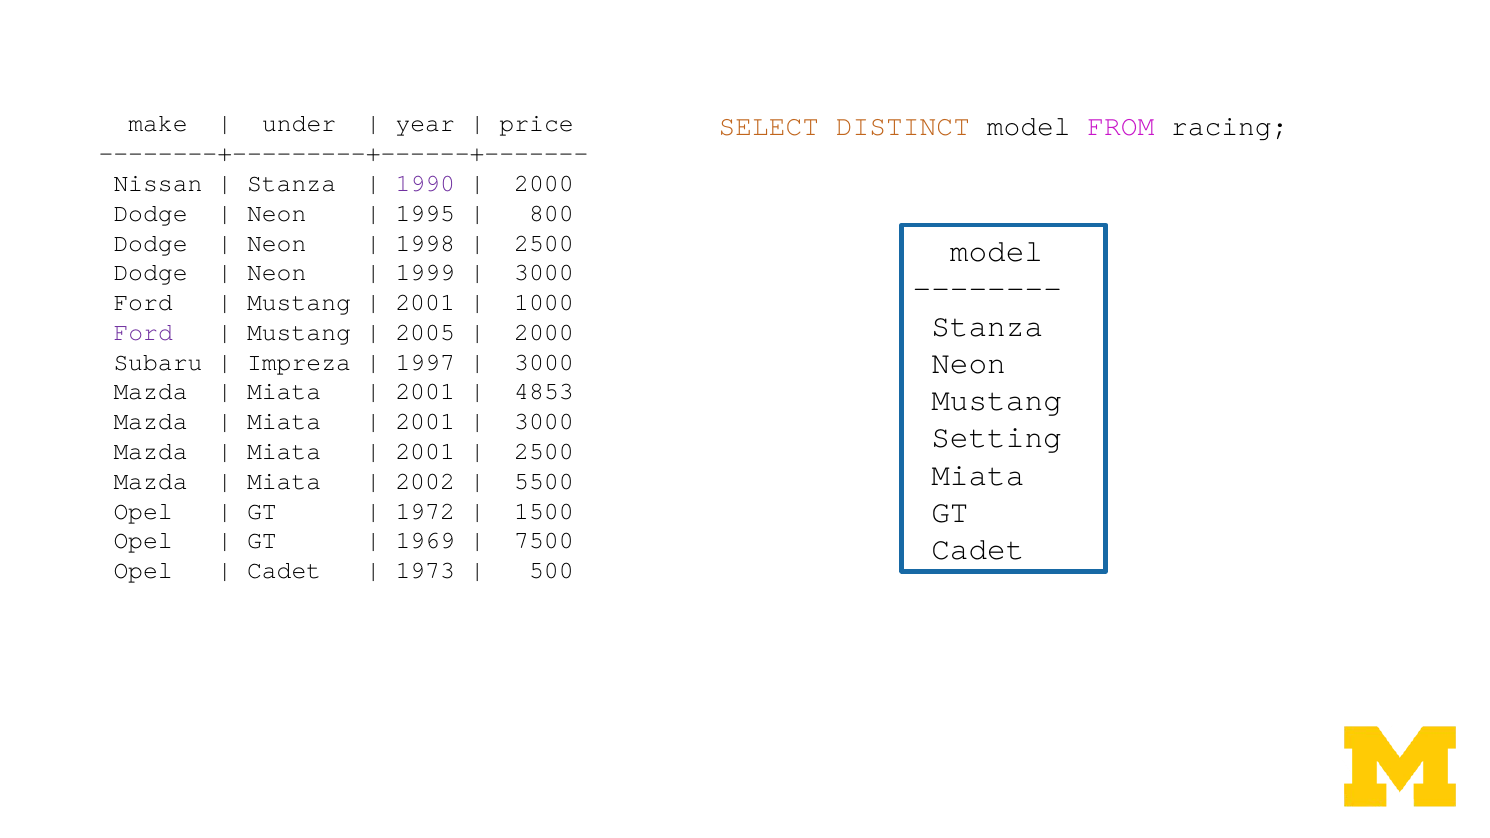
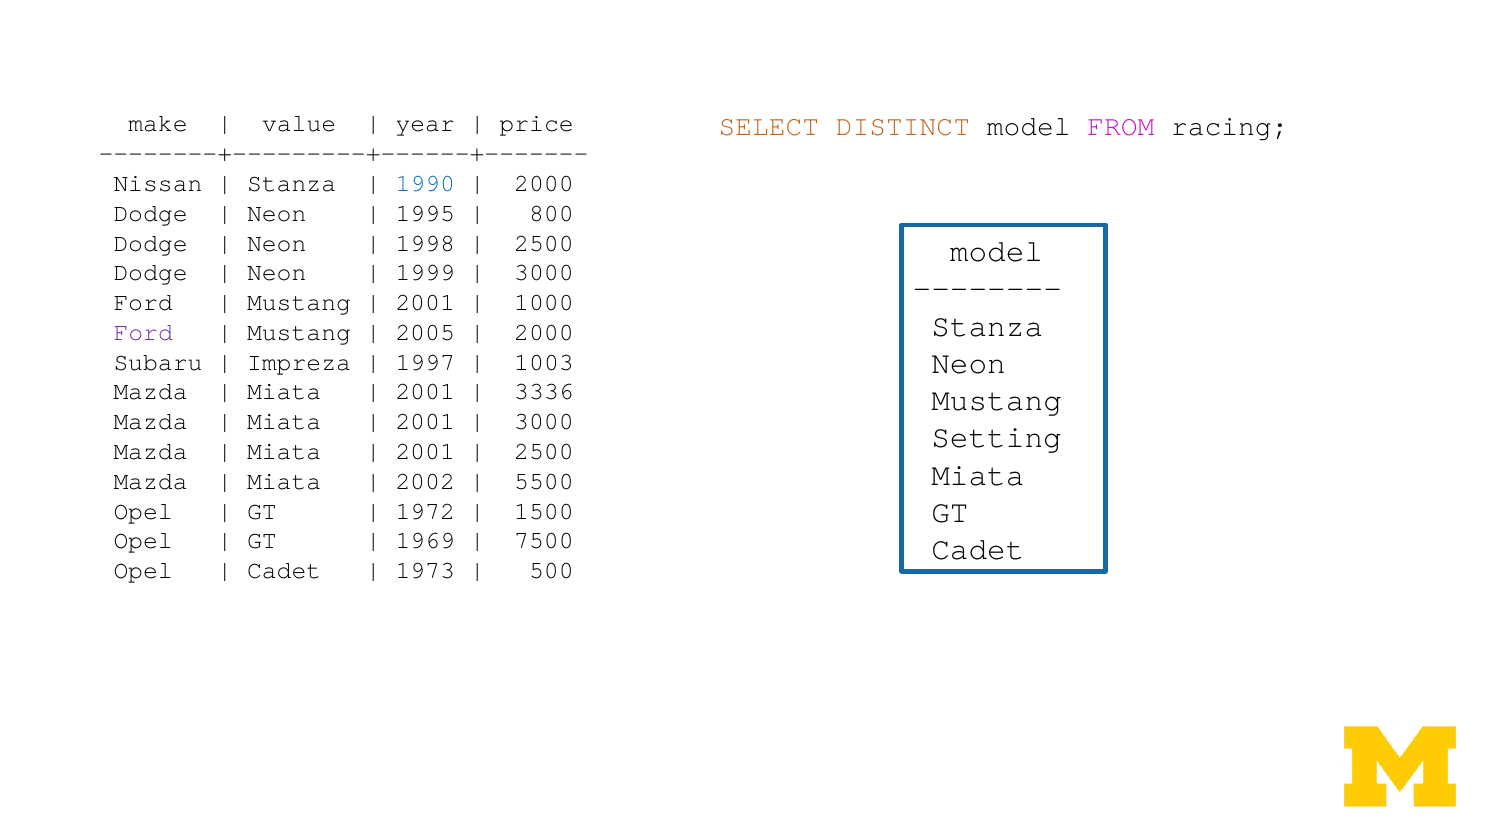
under: under -> value
1990 colour: purple -> blue
3000 at (544, 362): 3000 -> 1003
4853: 4853 -> 3336
